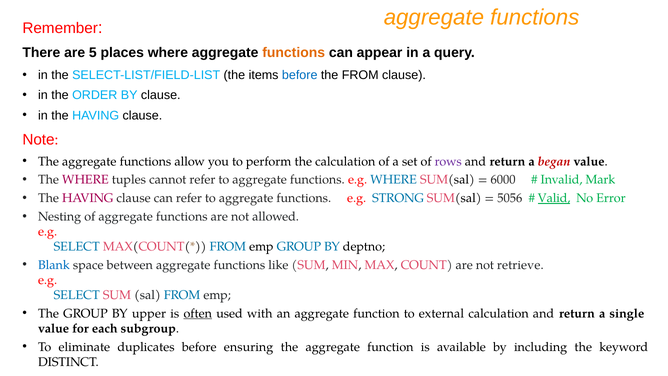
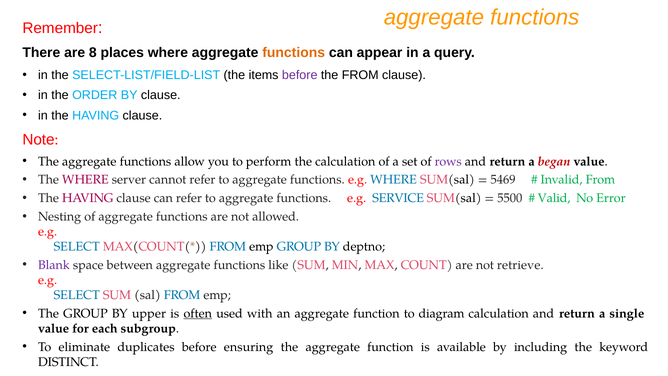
5: 5 -> 8
before at (300, 75) colour: blue -> purple
tuples: tuples -> server
6000: 6000 -> 5469
Invalid Mark: Mark -> From
STRONG: STRONG -> SERVICE
5056: 5056 -> 5500
Valid underline: present -> none
Blank colour: blue -> purple
external: external -> diagram
